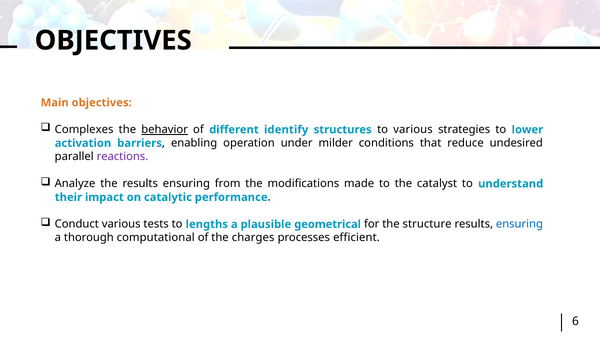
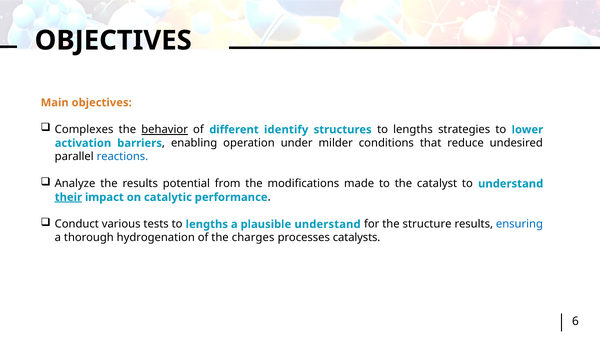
structures to various: various -> lengths
reactions colour: purple -> blue
the results ensuring: ensuring -> potential
their underline: none -> present
plausible geometrical: geometrical -> understand
computational: computational -> hydrogenation
efficient: efficient -> catalysts
